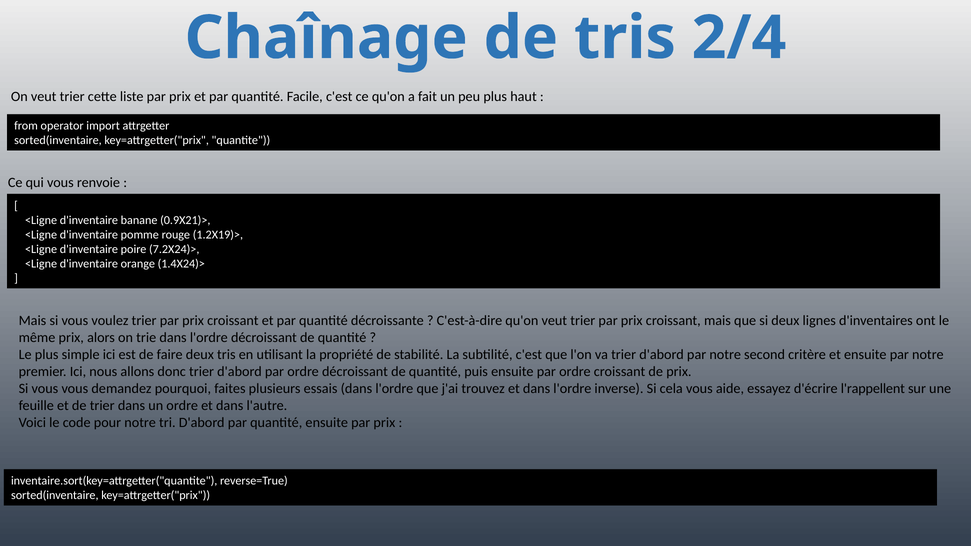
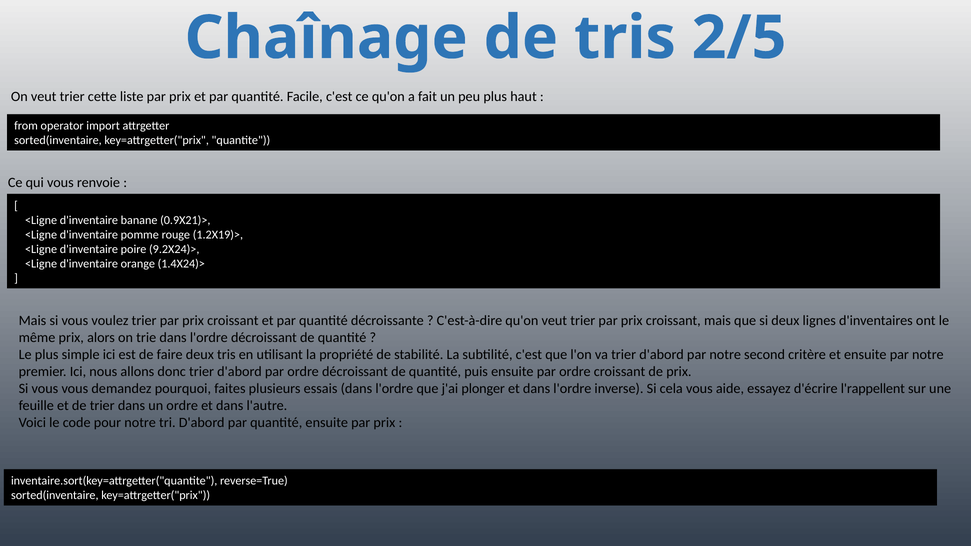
2/4: 2/4 -> 2/5
7.2X24)>: 7.2X24)> -> 9.2X24)>
trouvez: trouvez -> plonger
